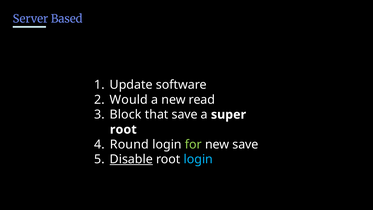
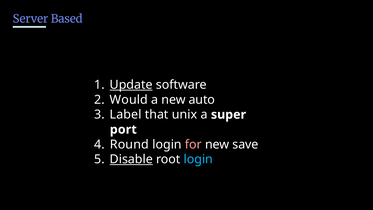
Update underline: none -> present
read: read -> auto
Block: Block -> Label
that save: save -> unix
root at (123, 129): root -> port
for colour: light green -> pink
